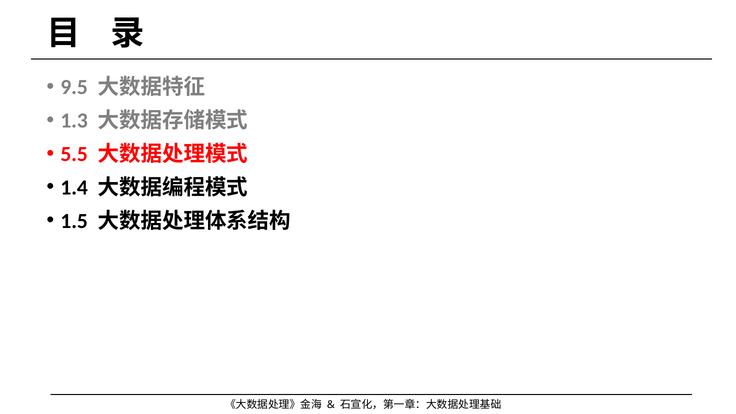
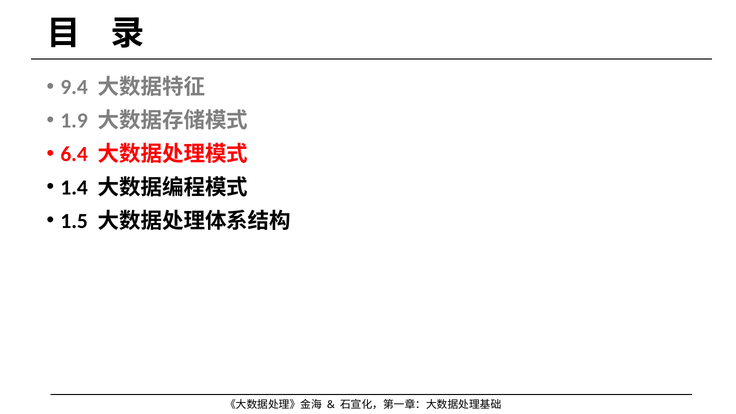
9.5: 9.5 -> 9.4
1.3: 1.3 -> 1.9
5.5: 5.5 -> 6.4
